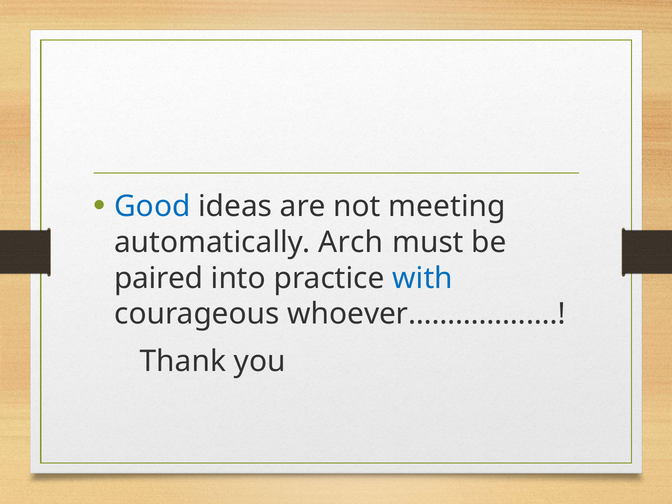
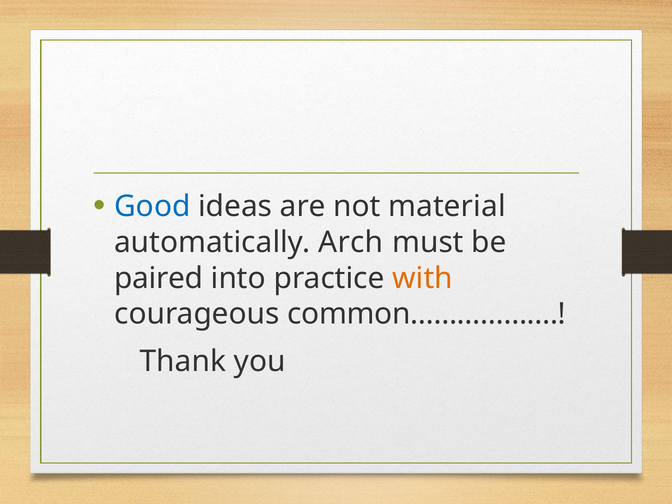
meeting: meeting -> material
with colour: blue -> orange
whoever………………: whoever……………… -> common………………
